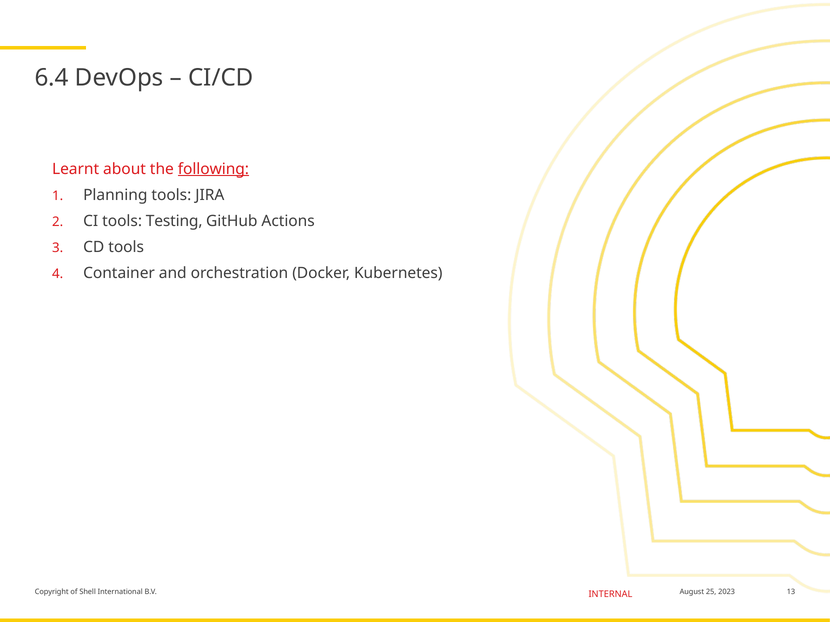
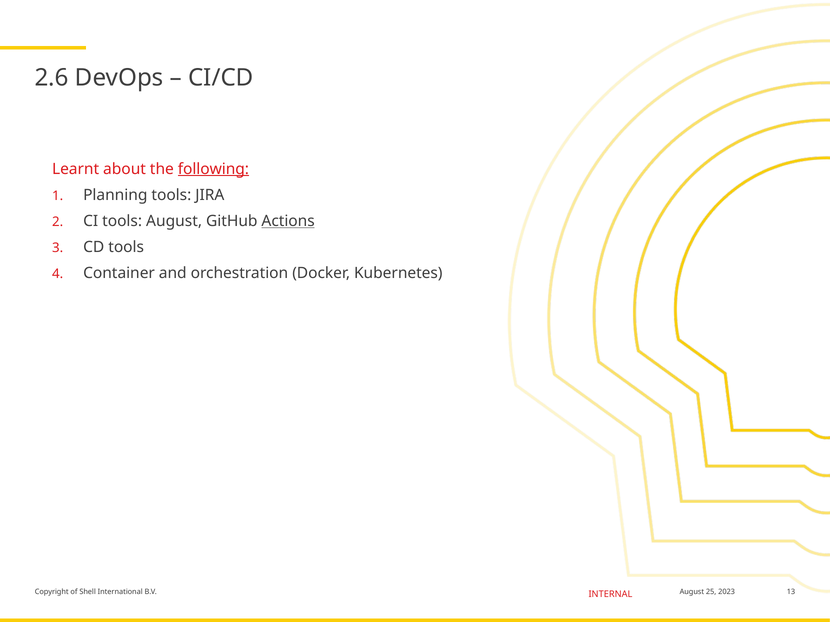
6.4: 6.4 -> 2.6
tools Testing: Testing -> August
Actions underline: none -> present
